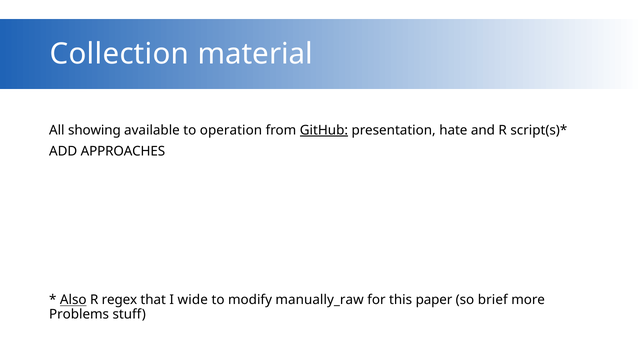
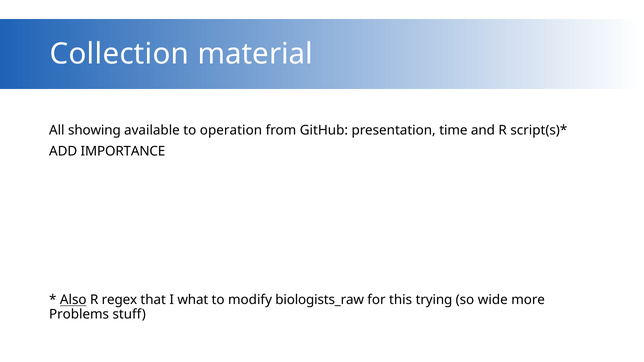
GitHub underline: present -> none
hate: hate -> time
APPROACHES: APPROACHES -> IMPORTANCE
wide: wide -> what
manually_raw: manually_raw -> biologists_raw
paper: paper -> trying
brief: brief -> wide
